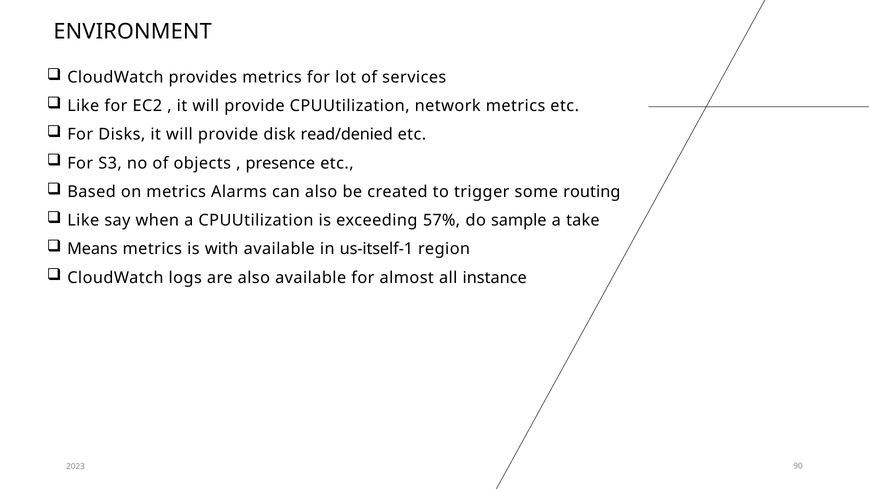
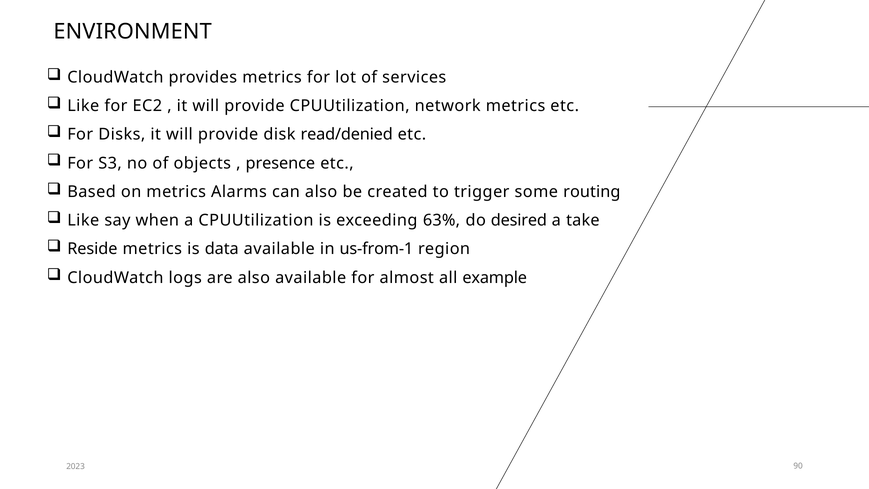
57%: 57% -> 63%
sample: sample -> desired
Means: Means -> Reside
with: with -> data
us-itself-1: us-itself-1 -> us-from-1
instance: instance -> example
